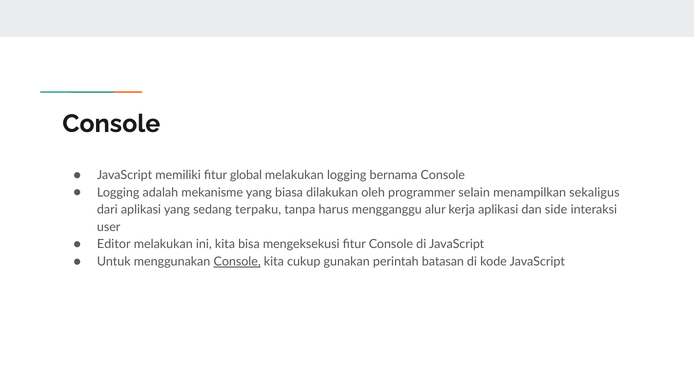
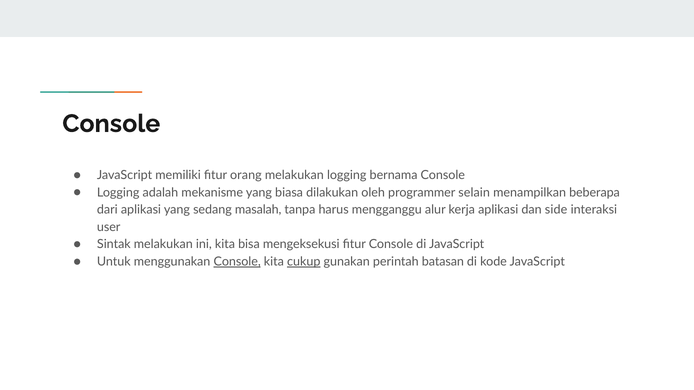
global: global -> orang
sekaligus: sekaligus -> beberapa
terpaku: terpaku -> masalah
Editor: Editor -> Sintak
cukup underline: none -> present
